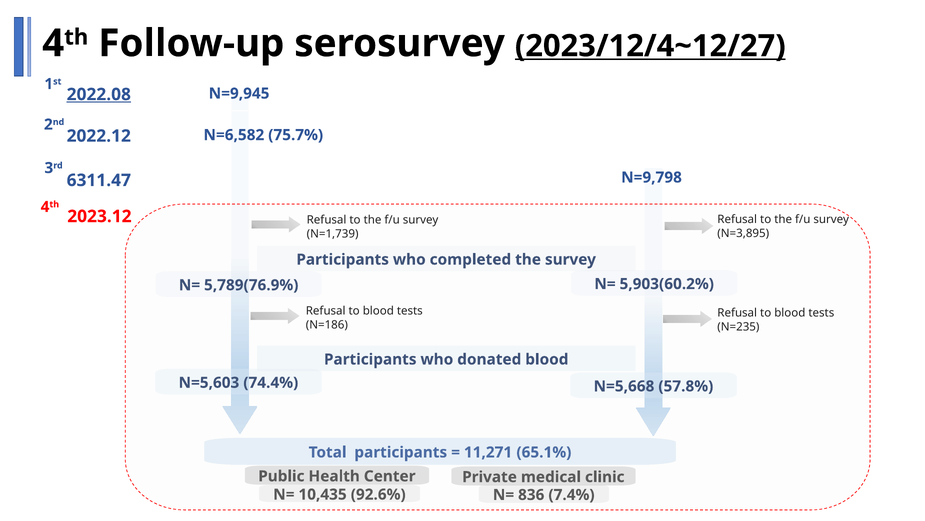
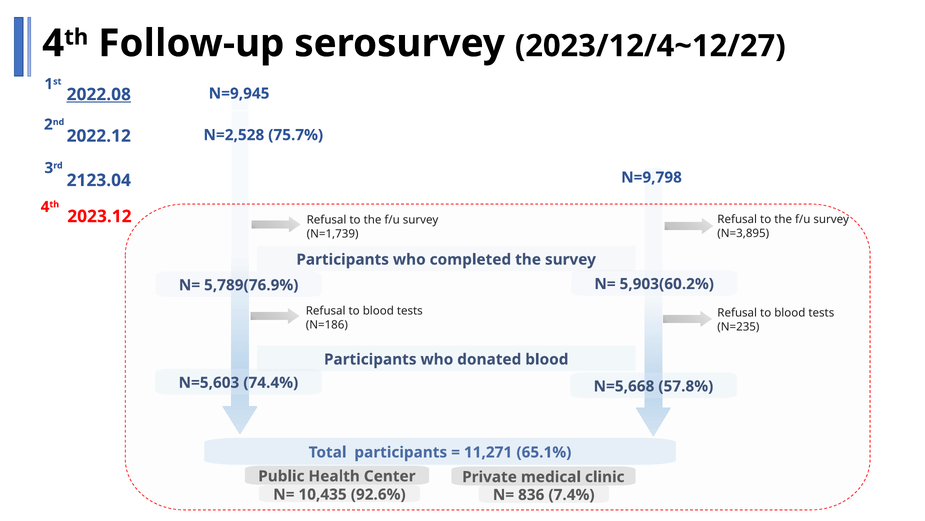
2023/12/4~12/27 underline: present -> none
N=6,582: N=6,582 -> N=2,528
6311.47: 6311.47 -> 2123.04
